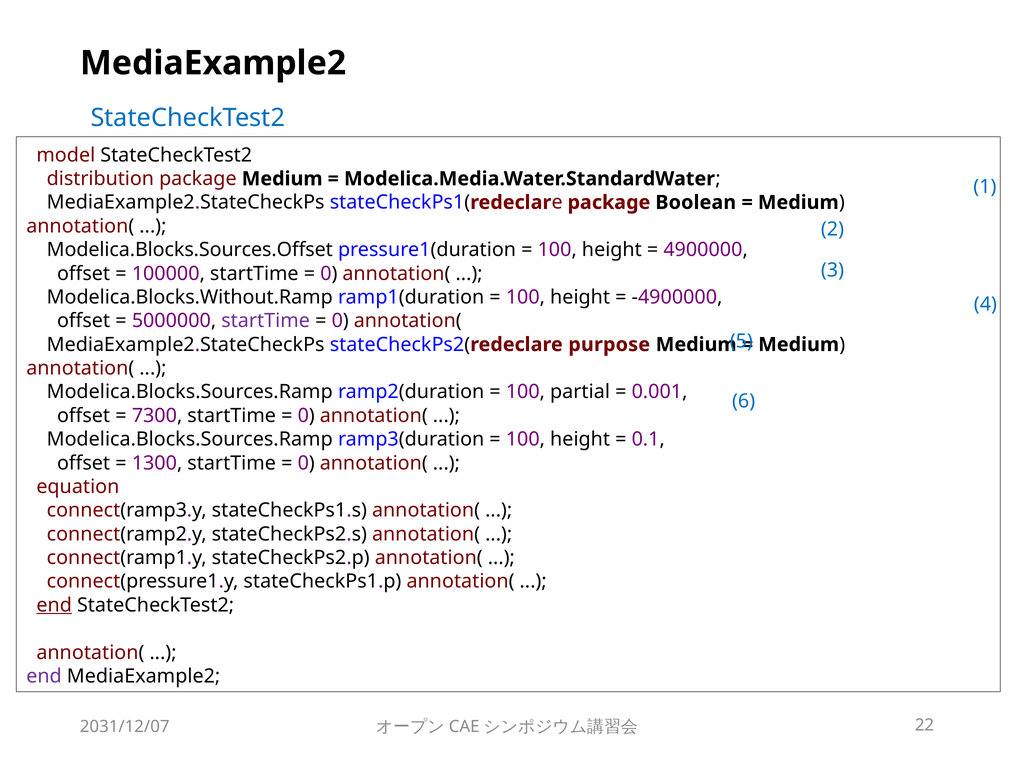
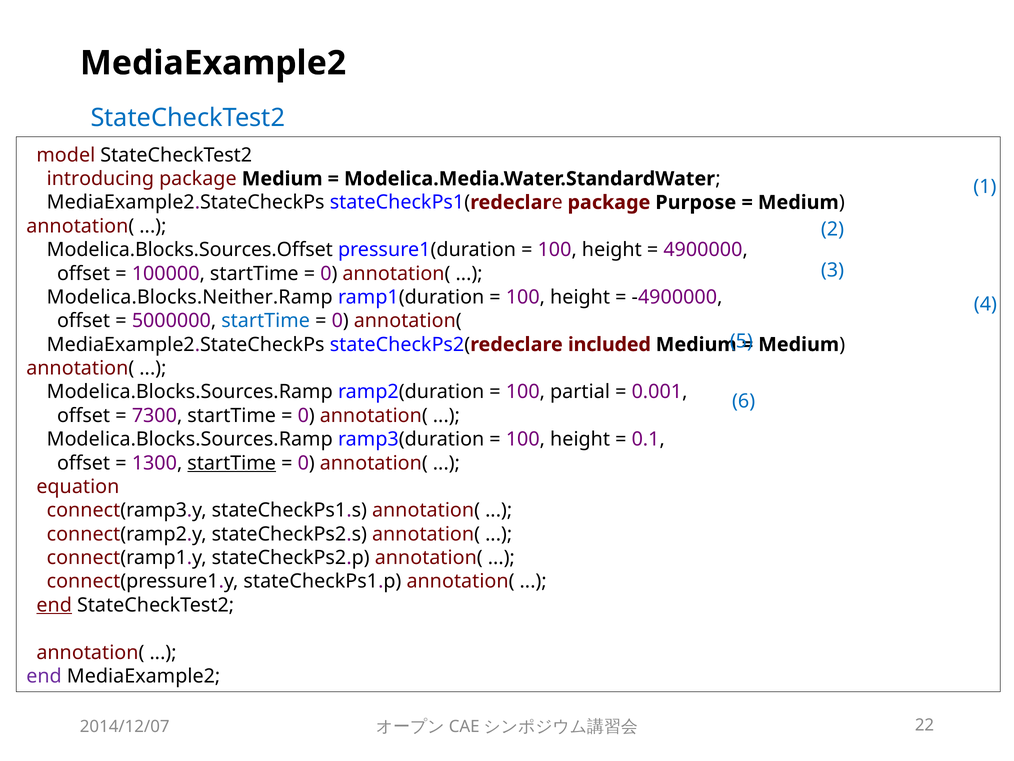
distribution: distribution -> introducing
Boolean: Boolean -> Purpose
Modelica.Blocks.Without.Ramp: Modelica.Blocks.Without.Ramp -> Modelica.Blocks.Neither.Ramp
startTime at (266, 321) colour: purple -> blue
purpose: purpose -> included
startTime at (232, 463) underline: none -> present
2031/12/07: 2031/12/07 -> 2014/12/07
